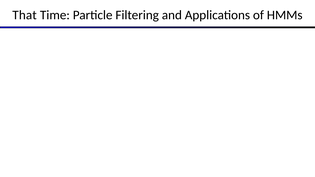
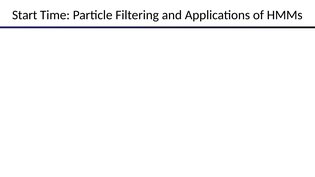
That: That -> Start
